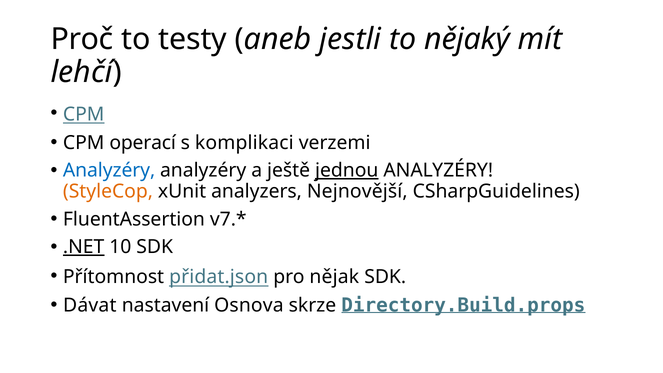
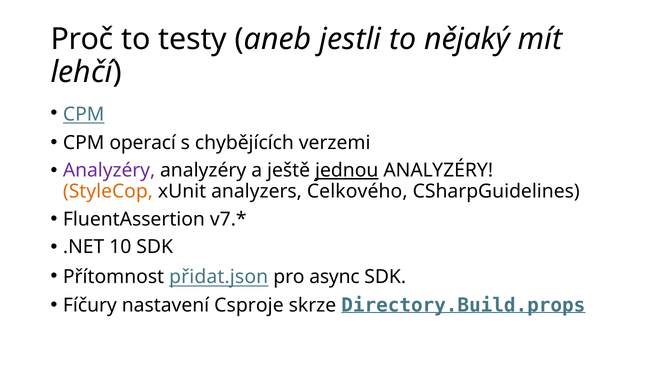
komplikaci: komplikaci -> chybějících
Analyzéry at (109, 170) colour: blue -> purple
Nejnovější: Nejnovější -> Celkového
.NET underline: present -> none
nějak: nějak -> async
Dávat: Dávat -> Fíčury
Osnova: Osnova -> Csproje
